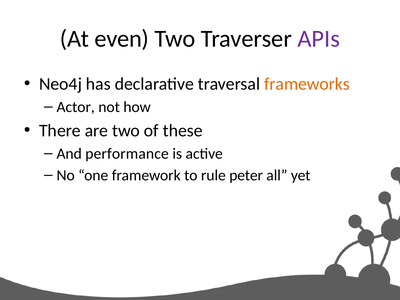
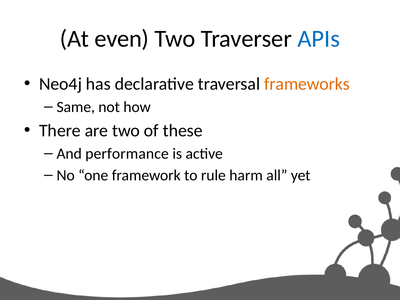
APIs colour: purple -> blue
Actor: Actor -> Same
peter: peter -> harm
